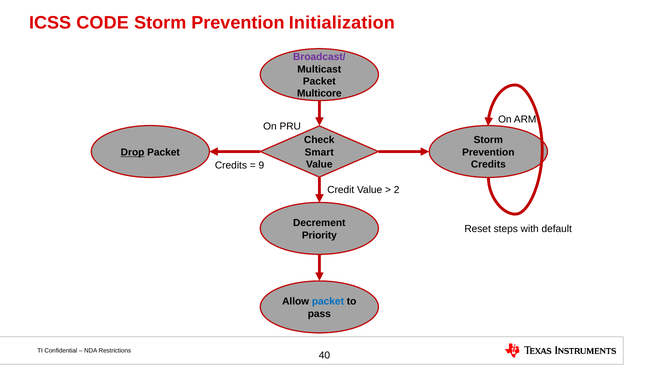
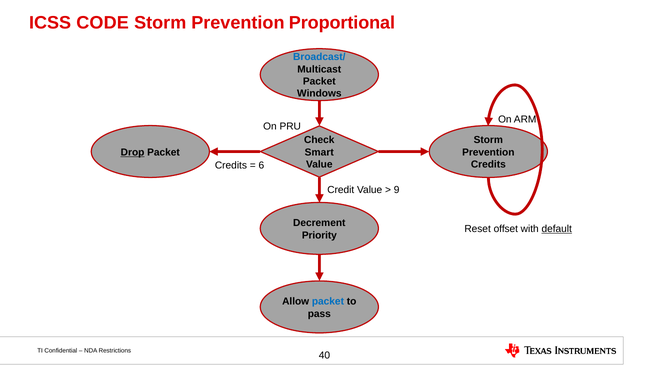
Initialization: Initialization -> Proportional
Broadcast/ colour: purple -> blue
Multicore: Multicore -> Windows
9: 9 -> 6
2: 2 -> 9
steps: steps -> offset
default underline: none -> present
